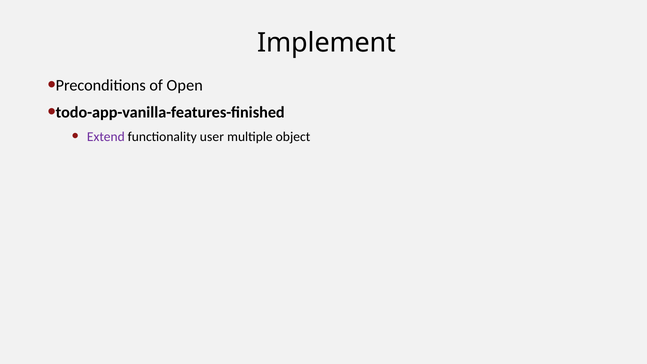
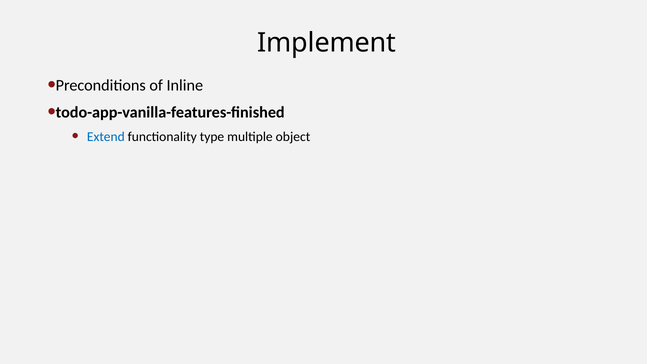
Open: Open -> Inline
Extend colour: purple -> blue
user: user -> type
